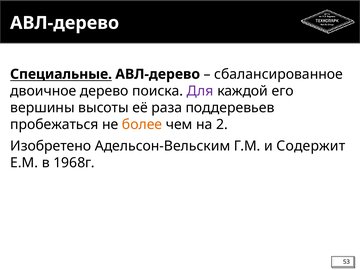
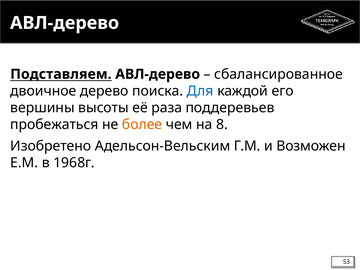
Специальные: Специальные -> Подставляем
Для colour: purple -> blue
2: 2 -> 8
Содержит: Содержит -> Возможен
